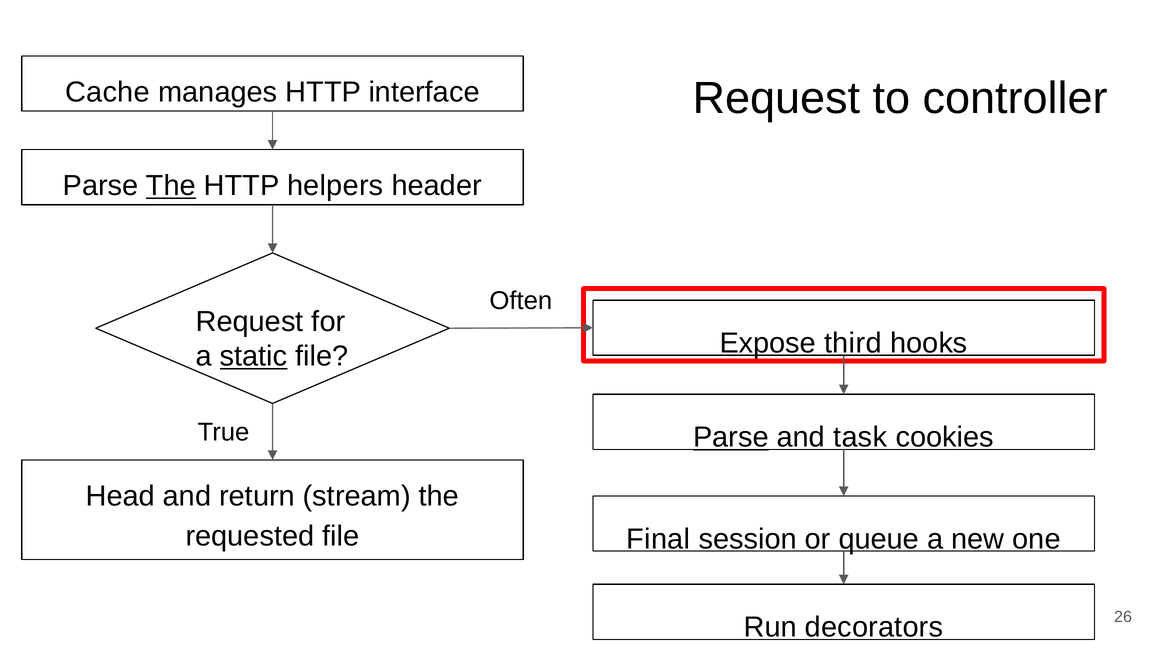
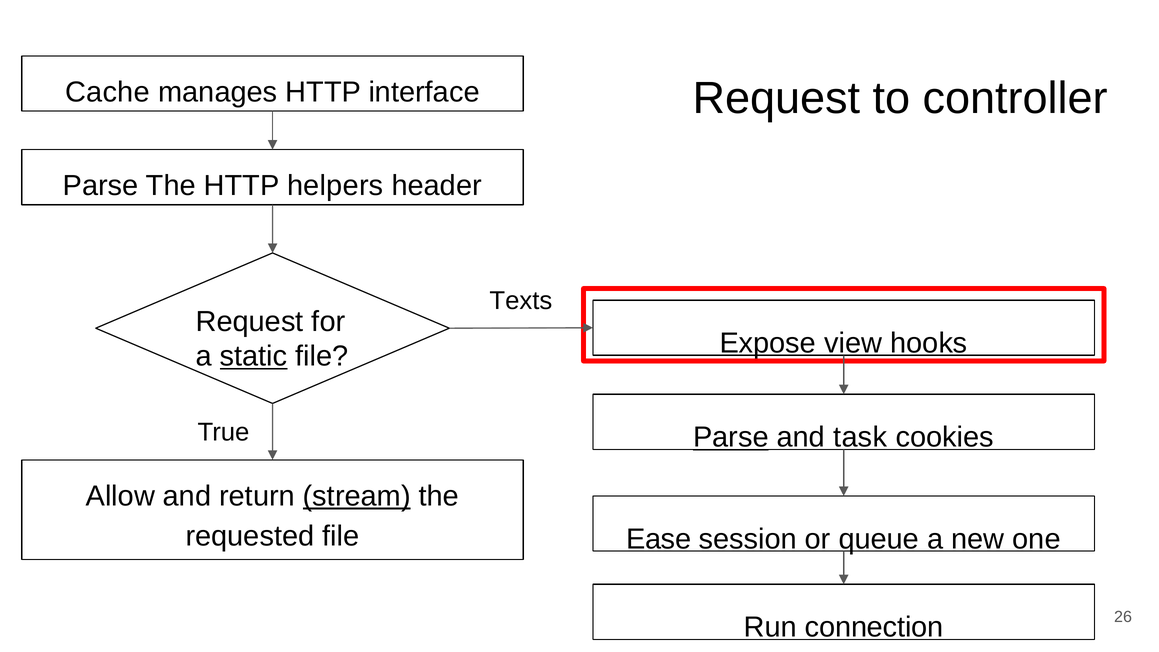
The at (171, 186) underline: present -> none
Often: Often -> Texts
third: third -> view
Head: Head -> Allow
stream underline: none -> present
Final: Final -> Ease
decorators: decorators -> connection
